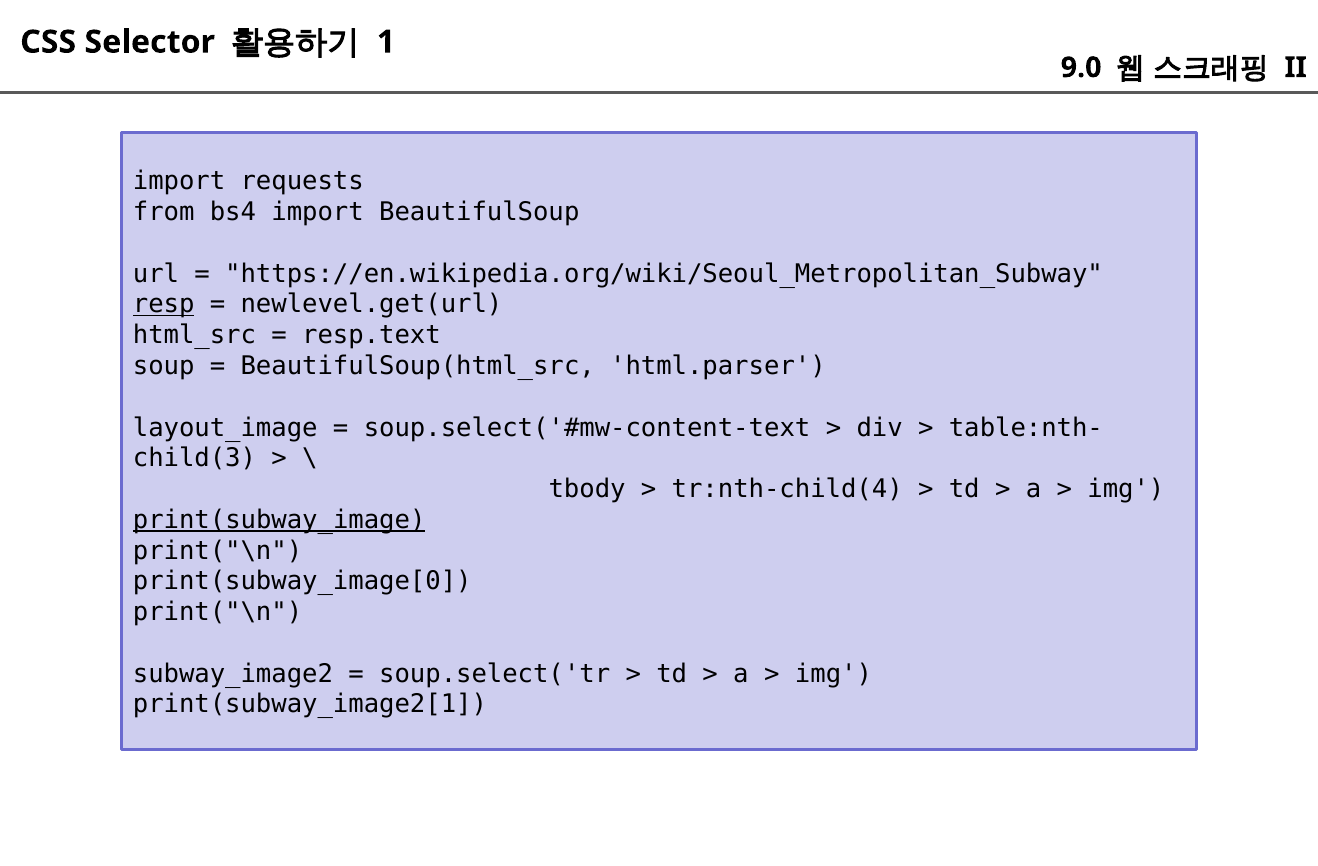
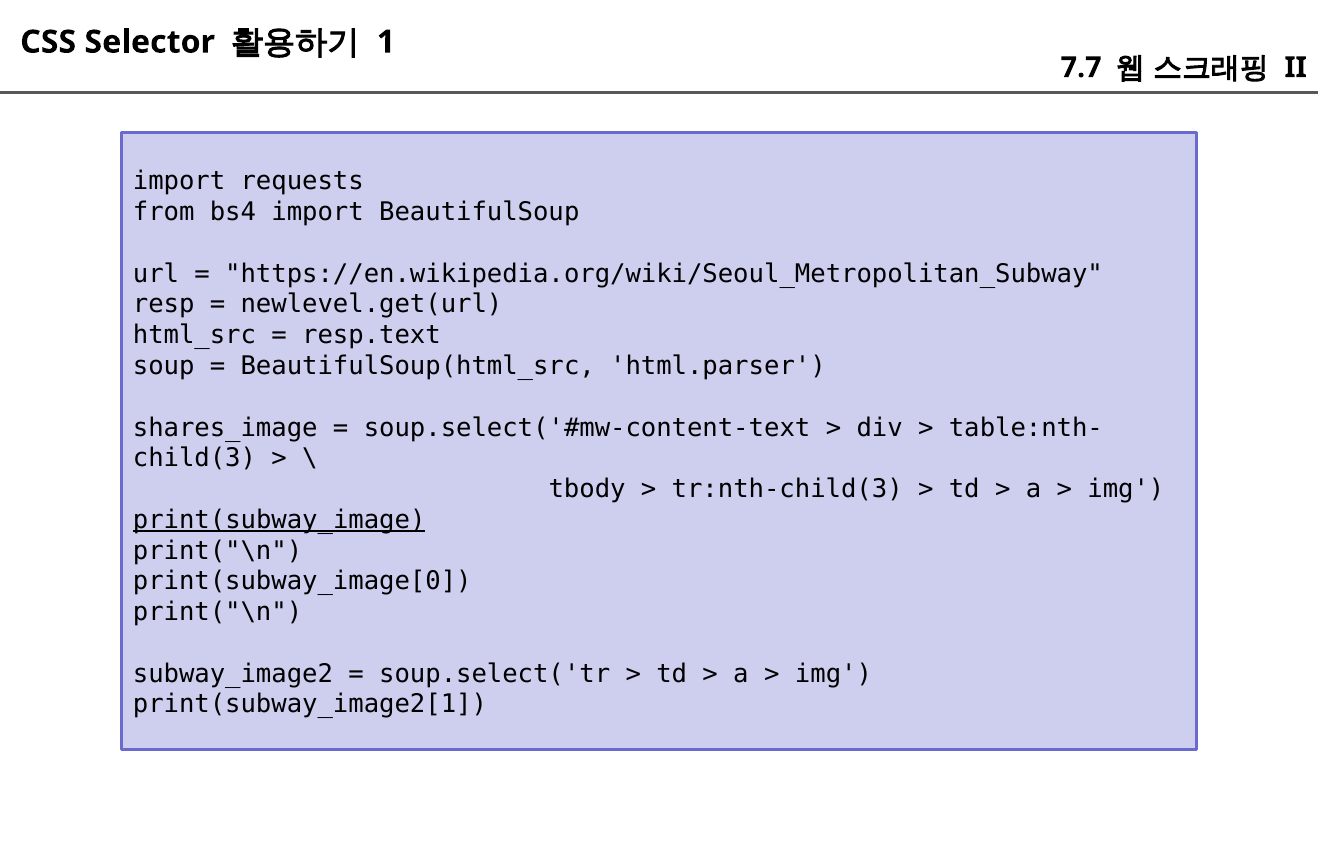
9.0: 9.0 -> 7.7
resp underline: present -> none
layout_image: layout_image -> shares_image
tr:nth-child(4: tr:nth-child(4 -> tr:nth-child(3
